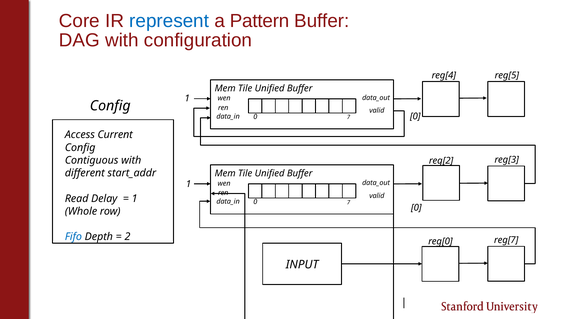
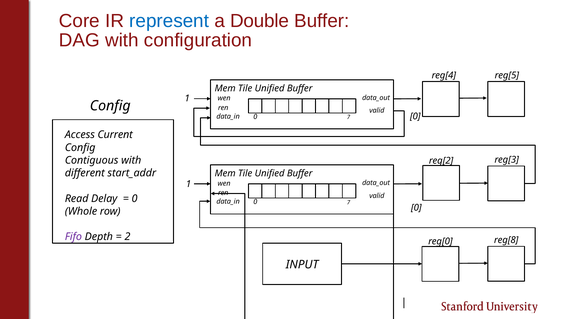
Pattern: Pattern -> Double
1 at (135, 199): 1 -> 0
Fifo colour: blue -> purple
reg[7: reg[7 -> reg[8
